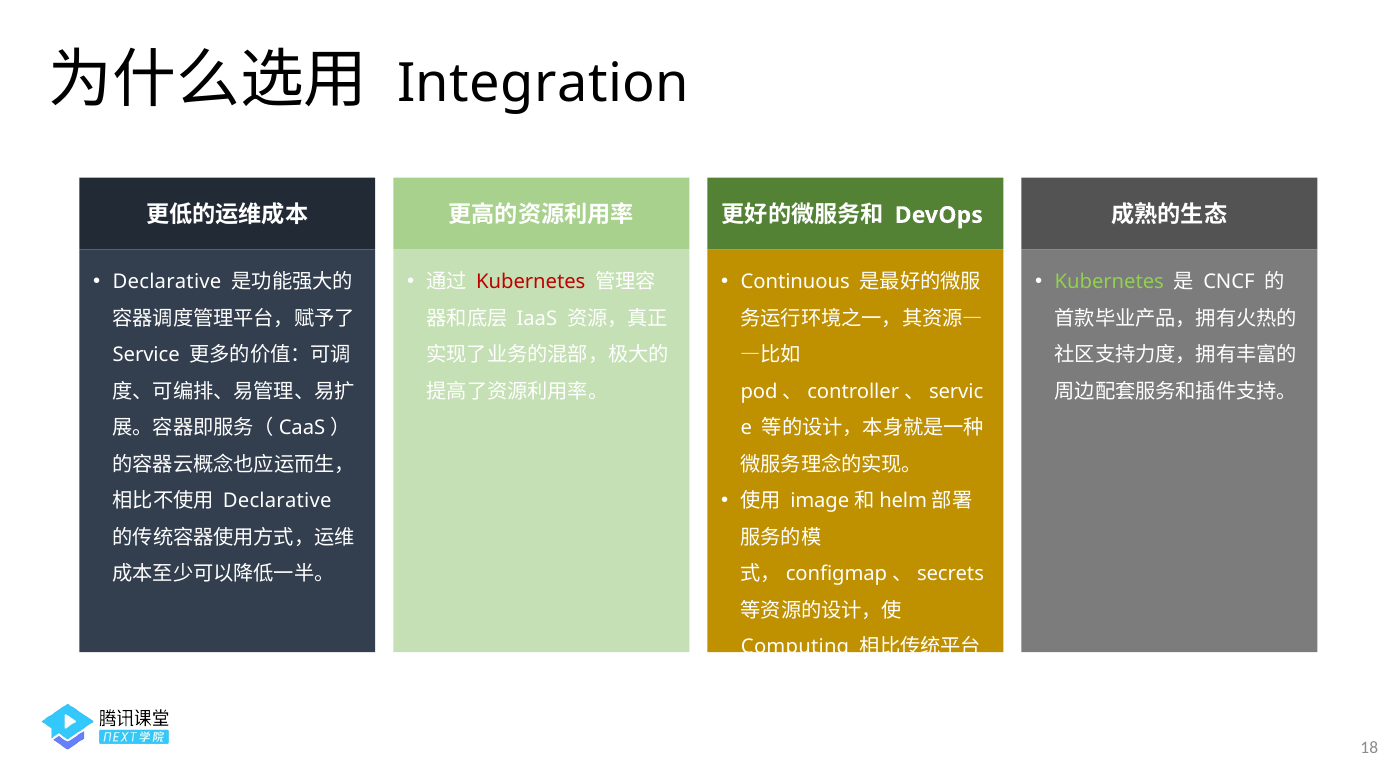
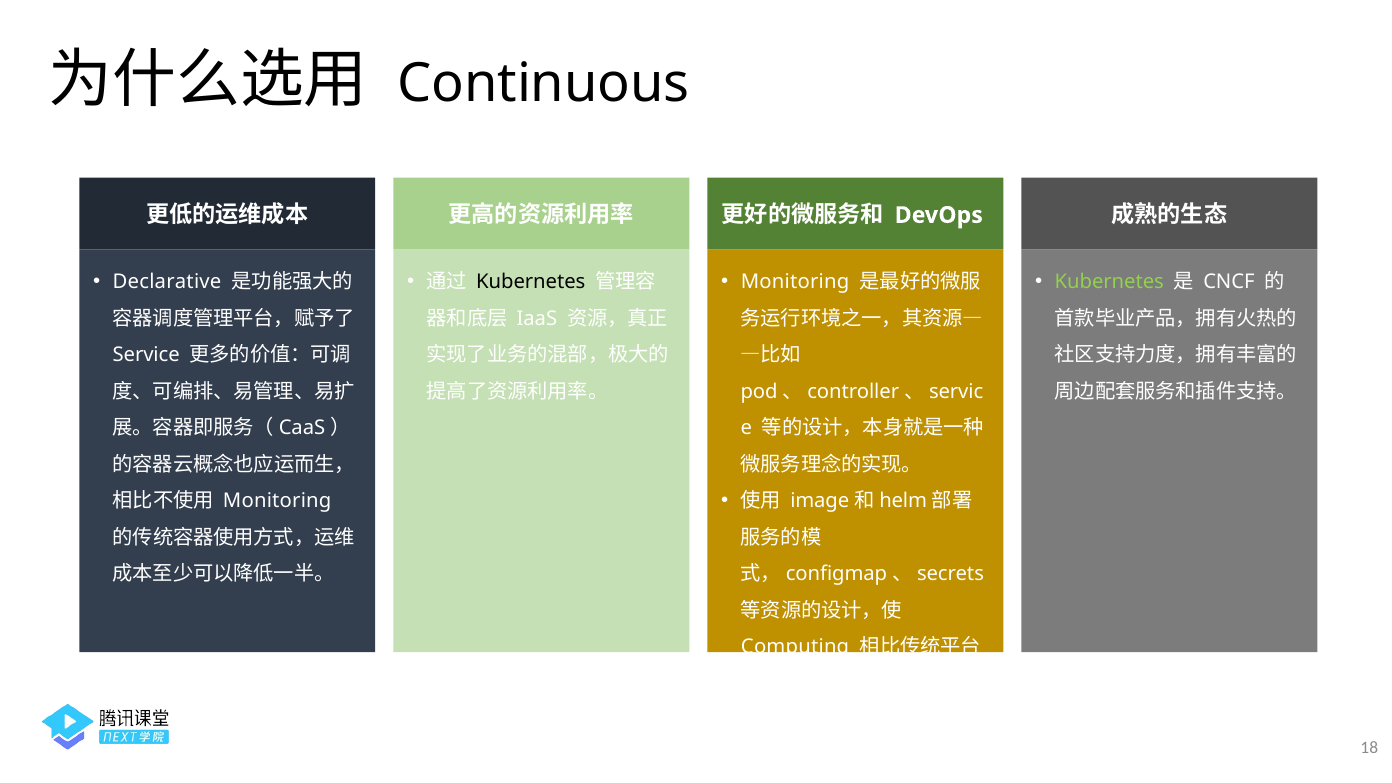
Integration: Integration -> Continuous
Kubernetes at (531, 282) colour: red -> black
Continuous at (795, 282): Continuous -> Monitoring
Declarative at (277, 501): Declarative -> Monitoring
